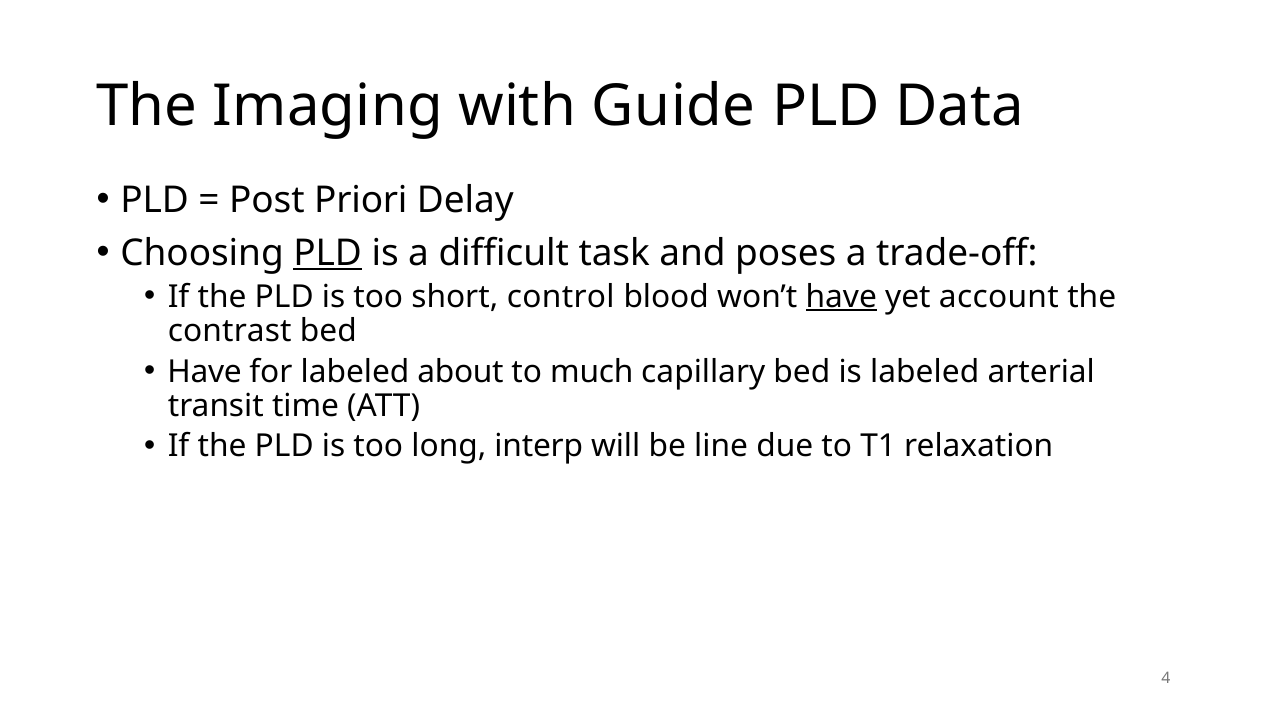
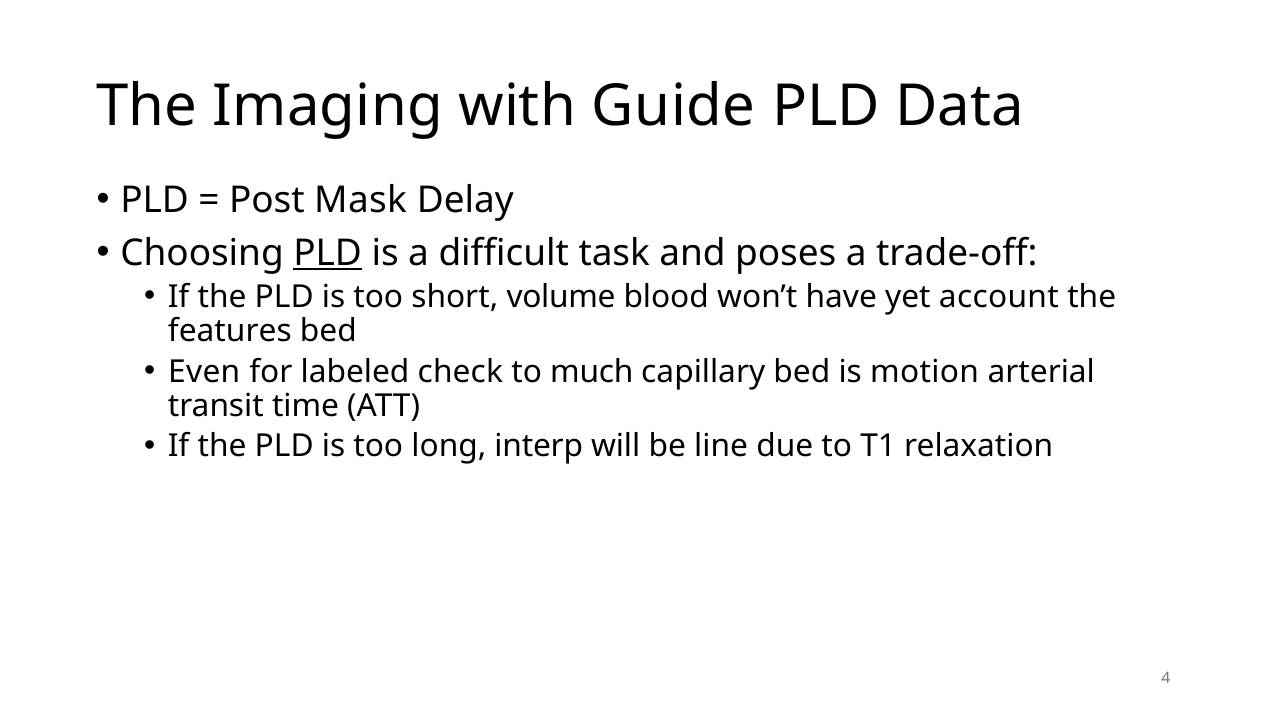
Priori: Priori -> Mask
control: control -> volume
have at (841, 297) underline: present -> none
contrast: contrast -> features
Have at (205, 372): Have -> Even
about: about -> check
is labeled: labeled -> motion
